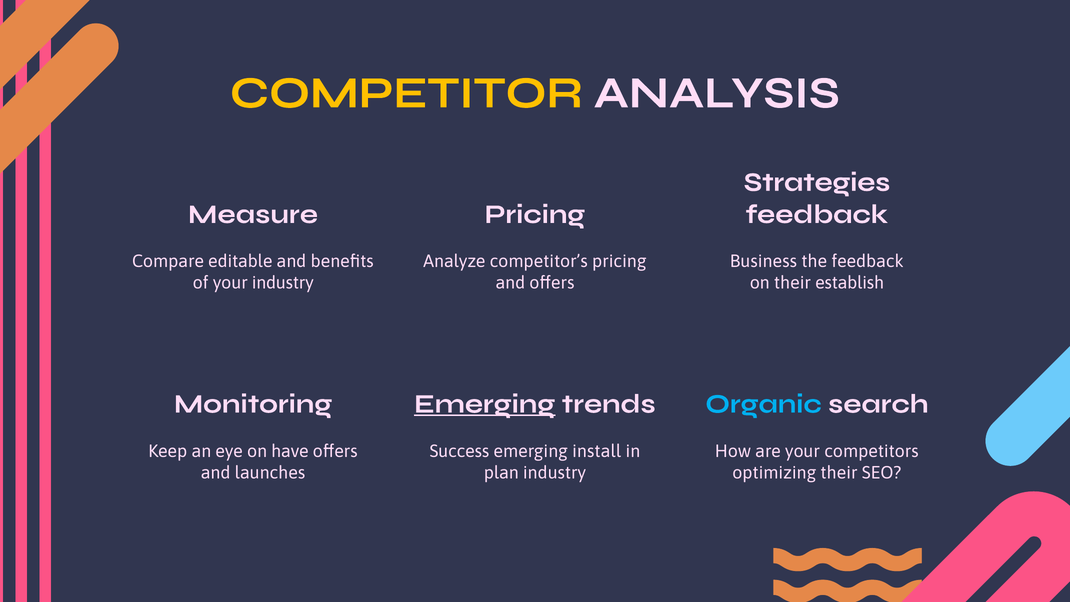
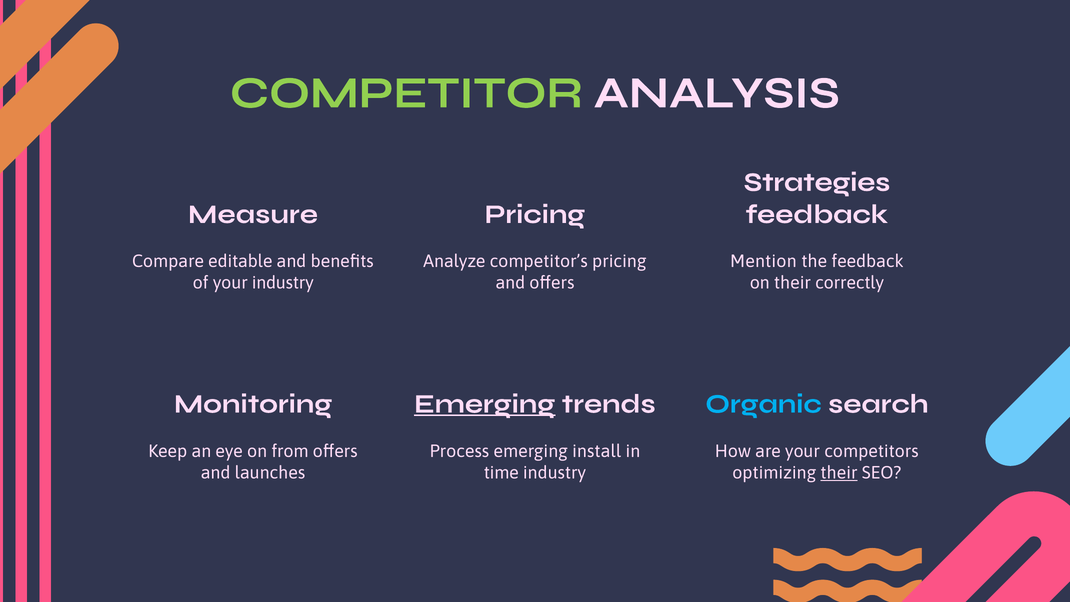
COMPETITOR colour: yellow -> light green
Business: Business -> Mention
establish: establish -> correctly
have: have -> from
Success: Success -> Process
plan: plan -> time
their at (839, 473) underline: none -> present
